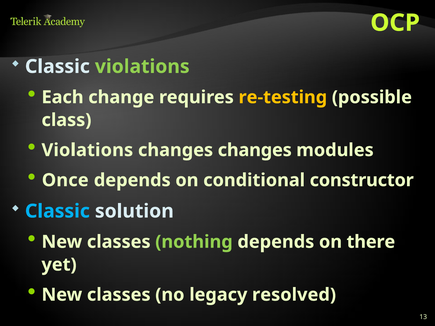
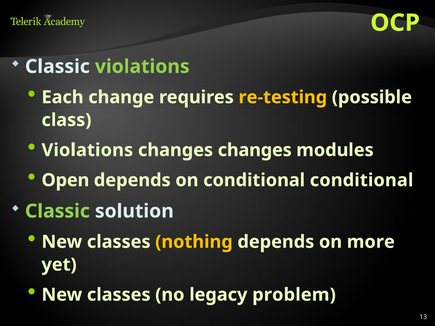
Once: Once -> Open
conditional constructor: constructor -> conditional
Classic at (57, 211) colour: light blue -> light green
nothing colour: light green -> yellow
there: there -> more
resolved: resolved -> problem
